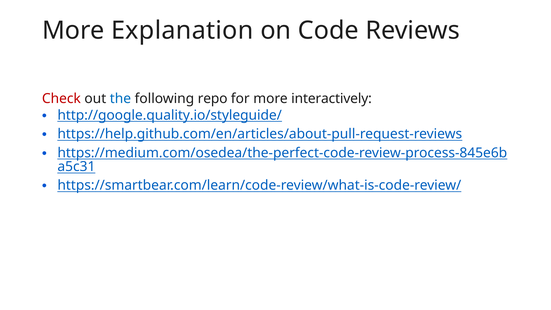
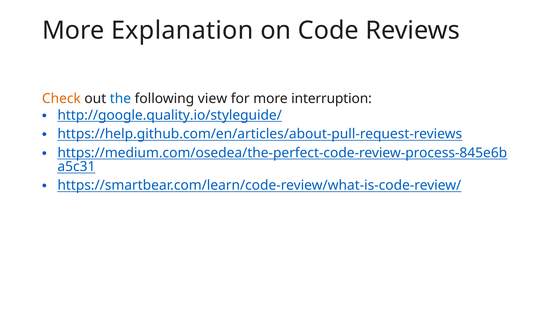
Check colour: red -> orange
repo: repo -> view
interactively: interactively -> interruption
